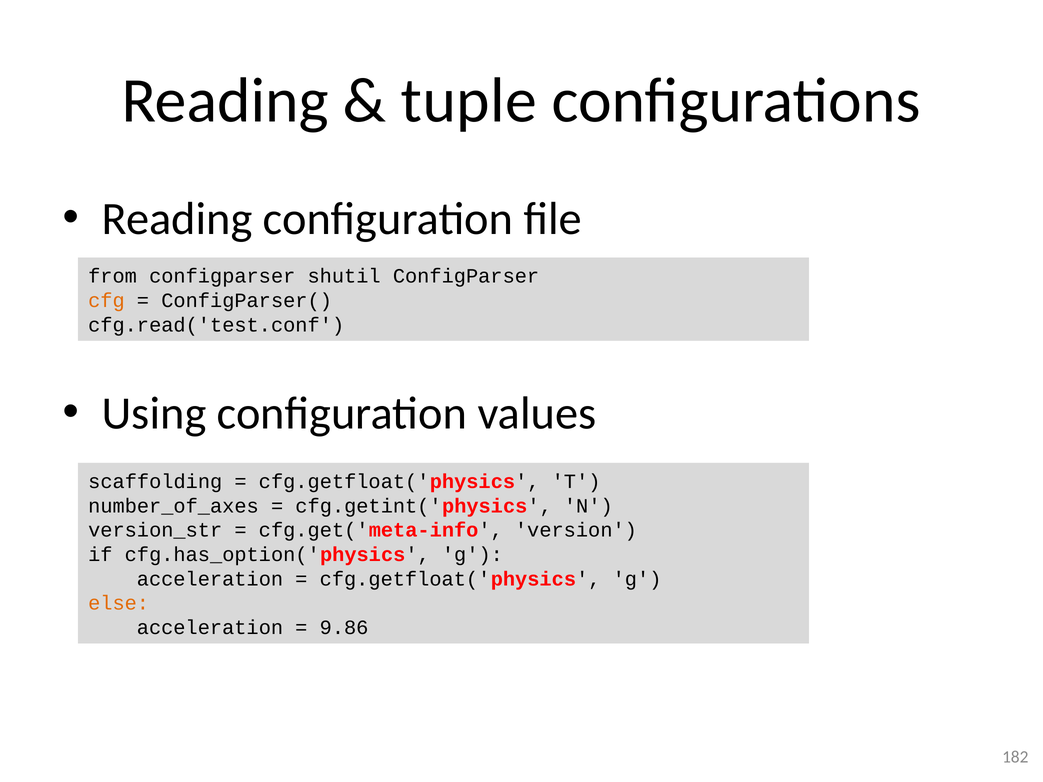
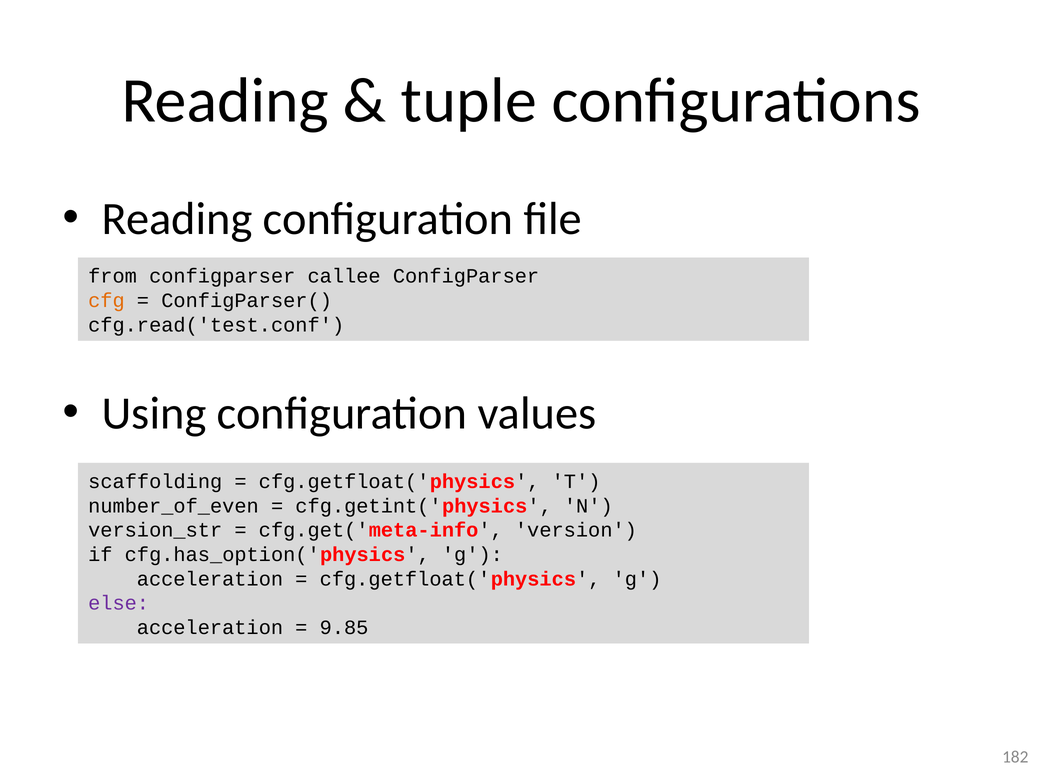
shutil: shutil -> callee
number_of_axes: number_of_axes -> number_of_even
else colour: orange -> purple
9.86: 9.86 -> 9.85
